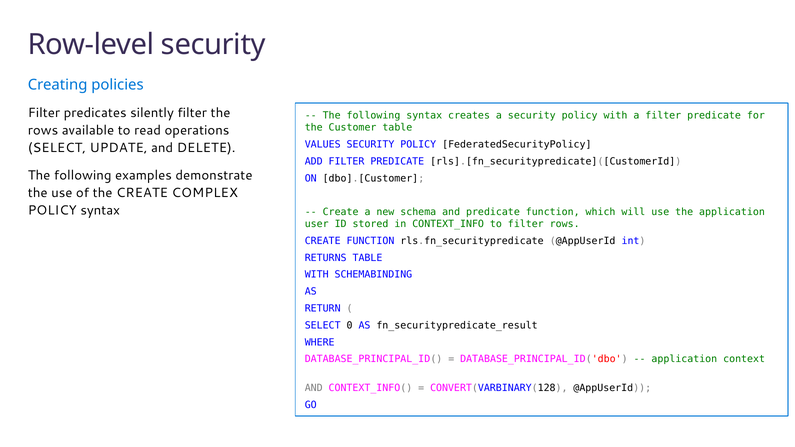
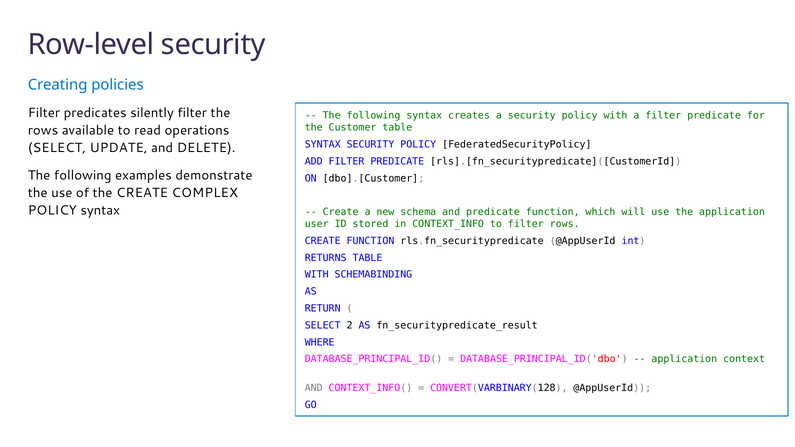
VALUES at (323, 145): VALUES -> SYNTAX
0: 0 -> 2
